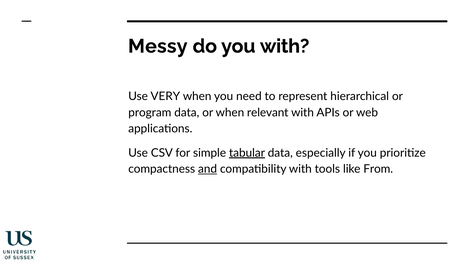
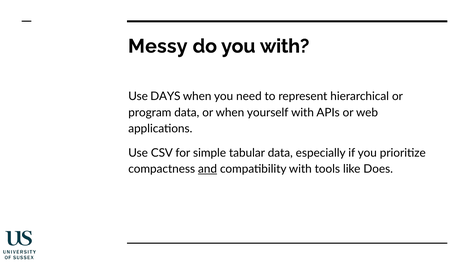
VERY: VERY -> DAYS
relevant: relevant -> yourself
tabular underline: present -> none
From: From -> Does
